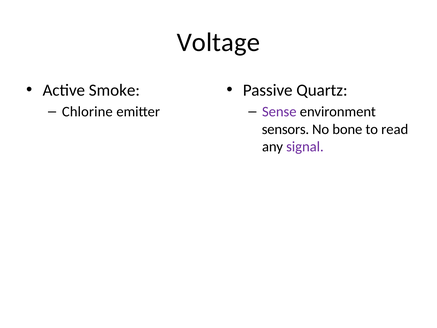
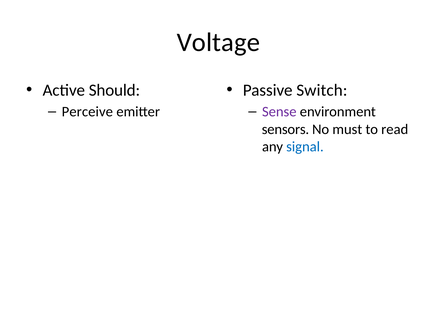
Smoke: Smoke -> Should
Quartz: Quartz -> Switch
Chlorine: Chlorine -> Perceive
bone: bone -> must
signal colour: purple -> blue
